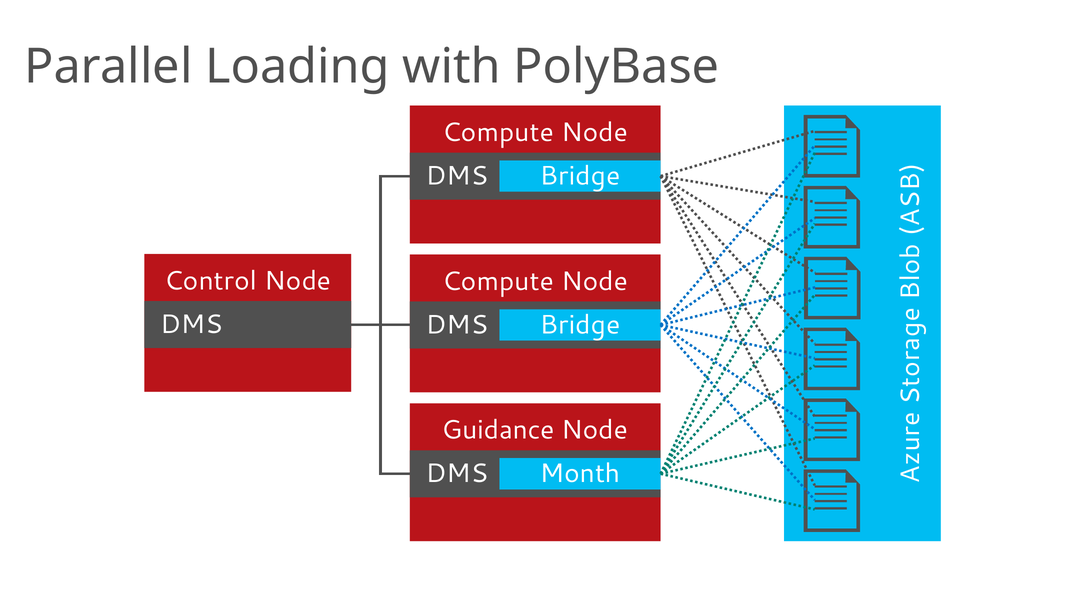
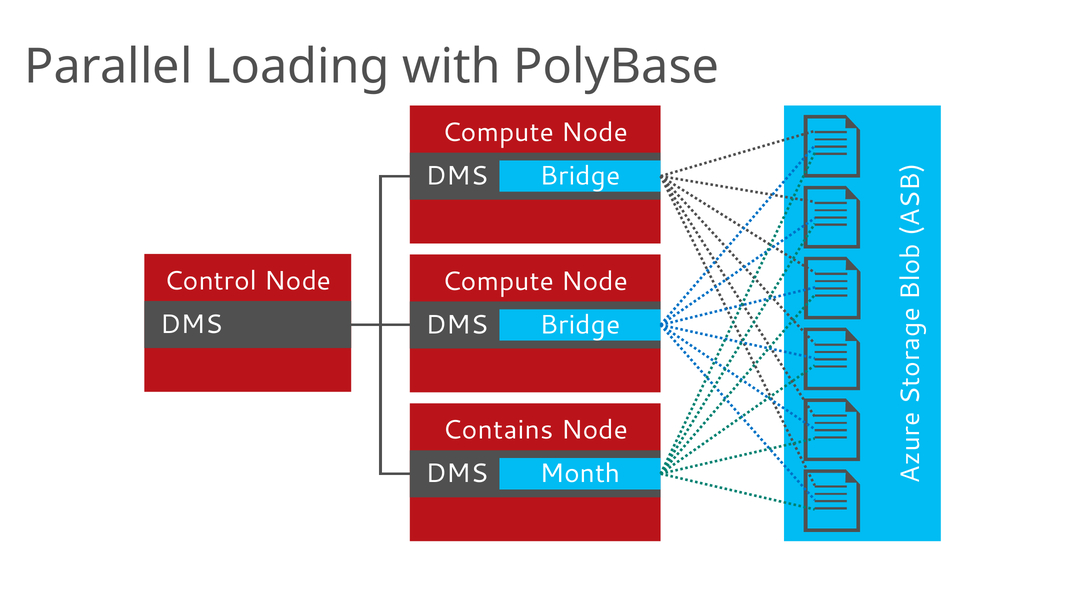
Guidance: Guidance -> Contains
